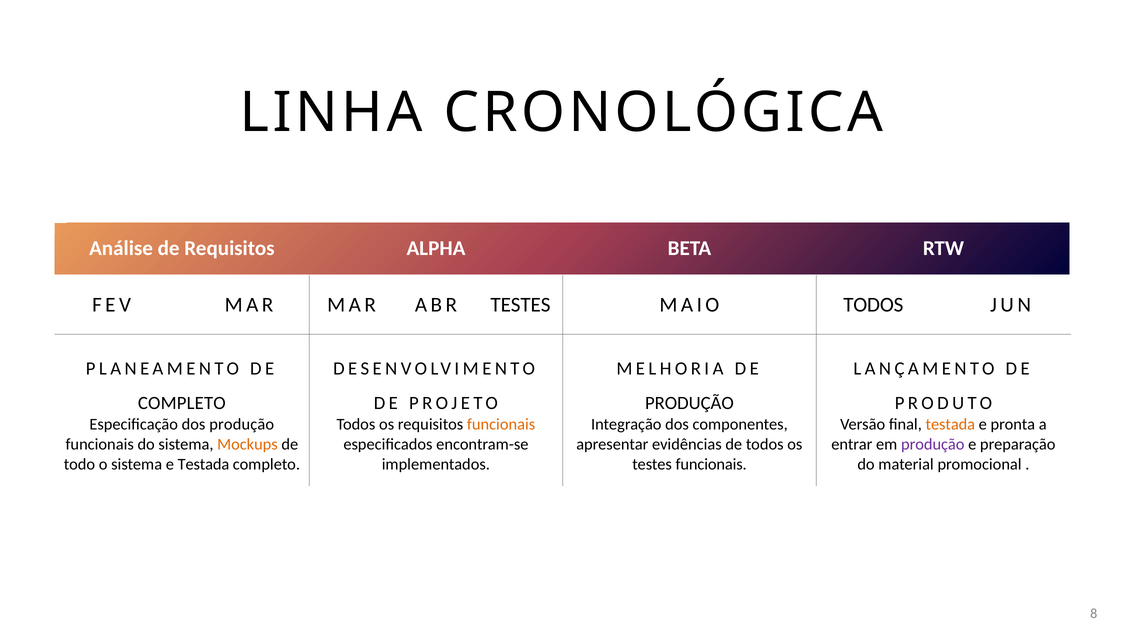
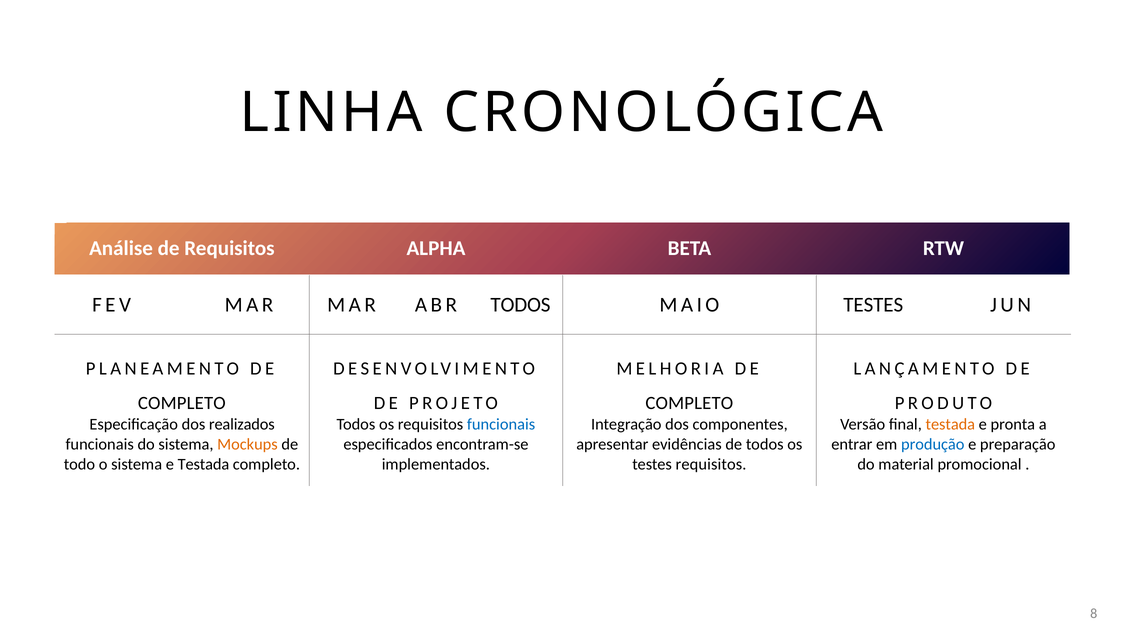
ABR TESTES: TESTES -> TODOS
MAIO TODOS: TODOS -> TESTES
PRODUÇÃO at (689, 403): PRODUÇÃO -> COMPLETO
dos produção: produção -> realizados
funcionais at (501, 425) colour: orange -> blue
produção at (933, 445) colour: purple -> blue
testes funcionais: funcionais -> requisitos
